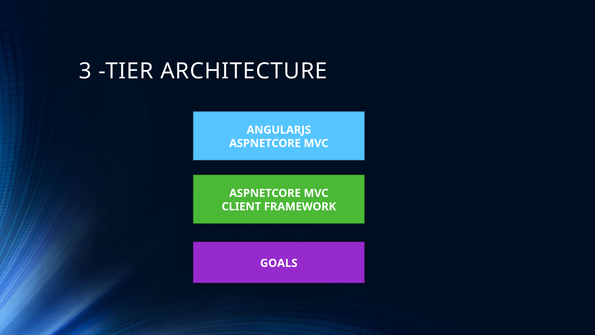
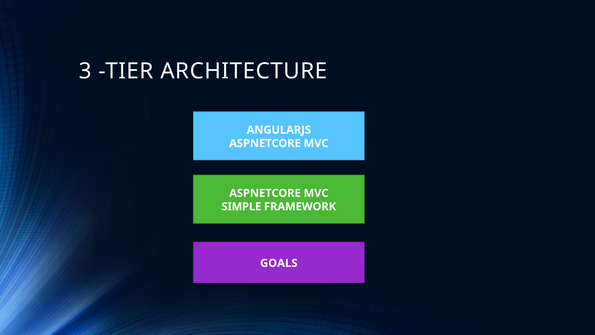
CLIENT: CLIENT -> SIMPLE
